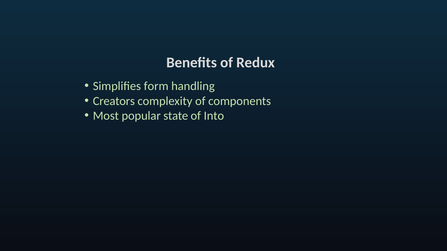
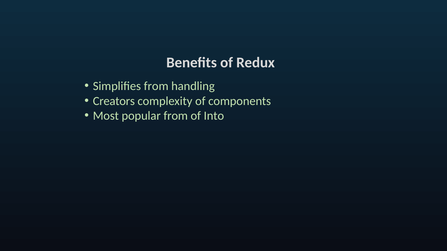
Simplifies form: form -> from
popular state: state -> from
